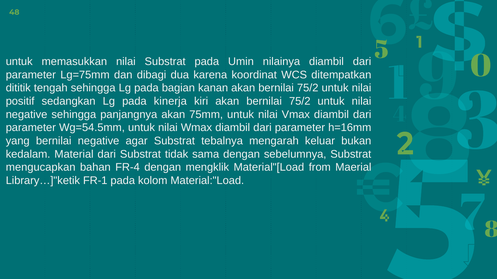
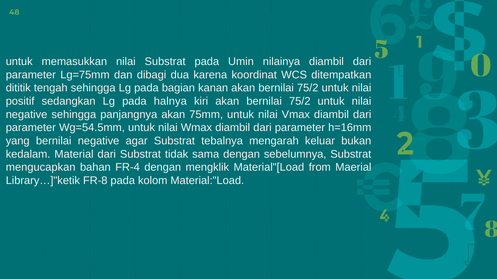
kinerja: kinerja -> halnya
FR-1: FR-1 -> FR-8
